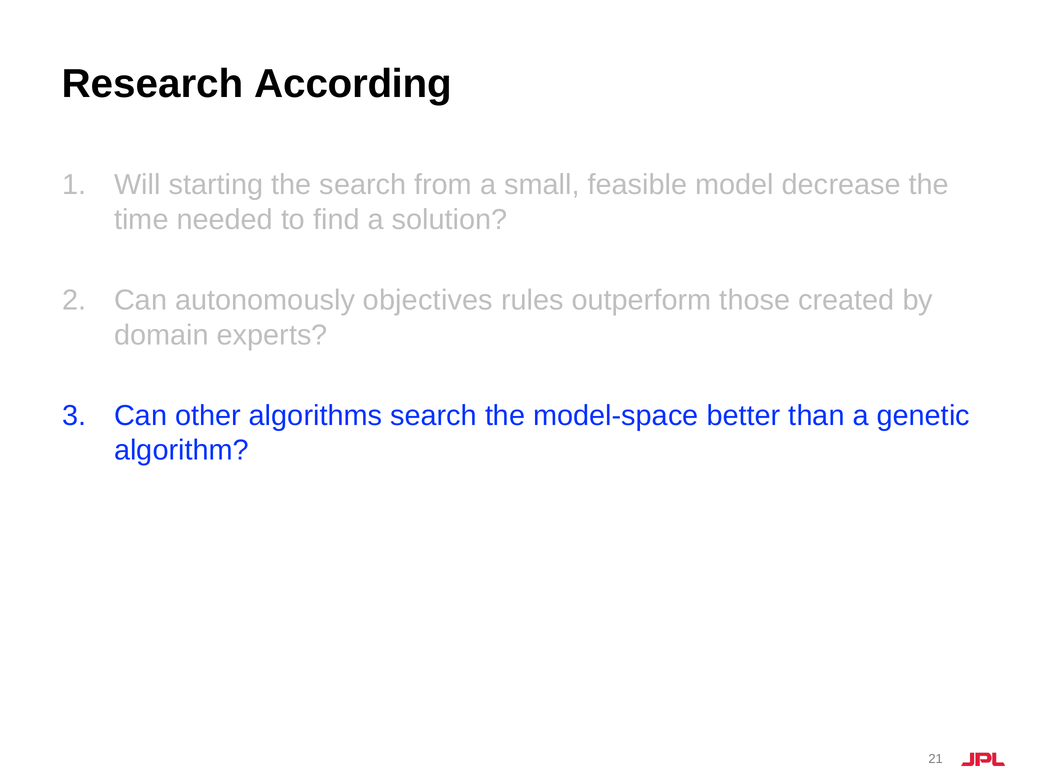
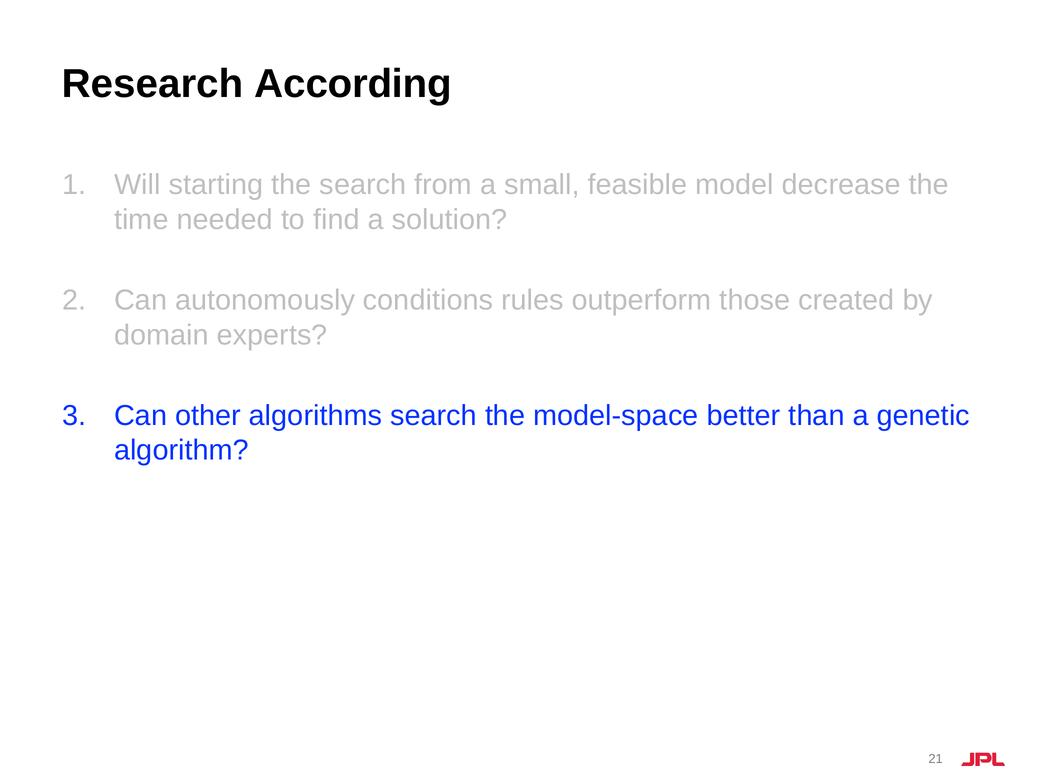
objectives: objectives -> conditions
